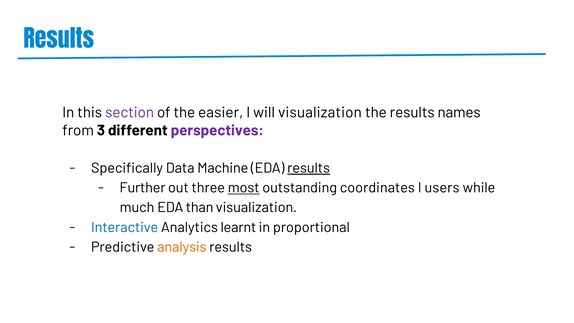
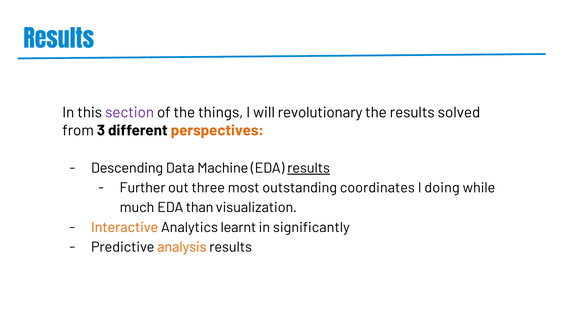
easier: easier -> things
will visualization: visualization -> revolutionary
names: names -> solved
perspectives colour: purple -> orange
Specifically: Specifically -> Descending
most underline: present -> none
users: users -> doing
Interactive colour: blue -> orange
proportional: proportional -> significantly
